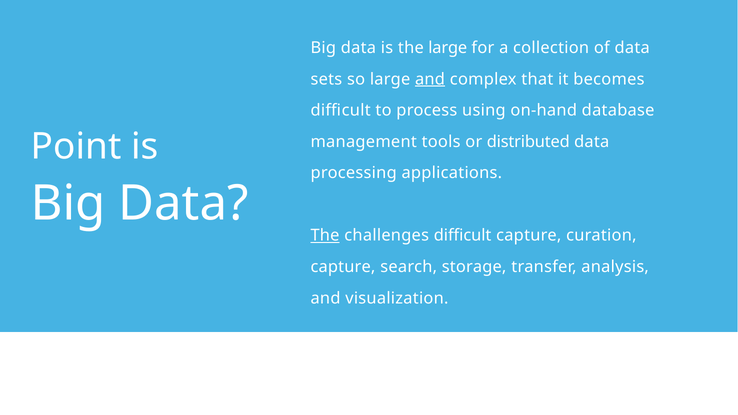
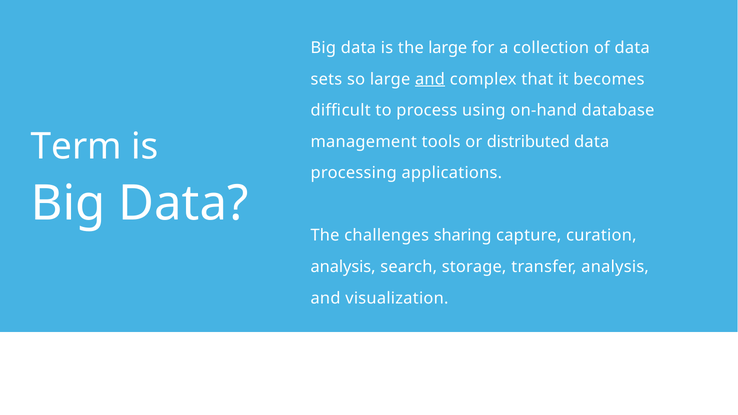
Point: Point -> Term
The at (325, 236) underline: present -> none
challenges difficult: difficult -> sharing
capture at (343, 267): capture -> analysis
